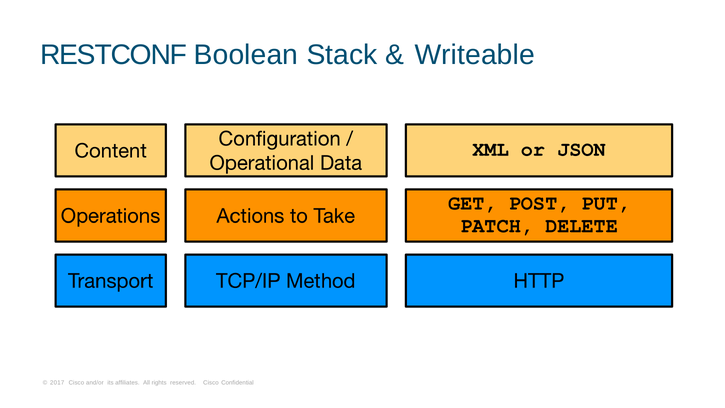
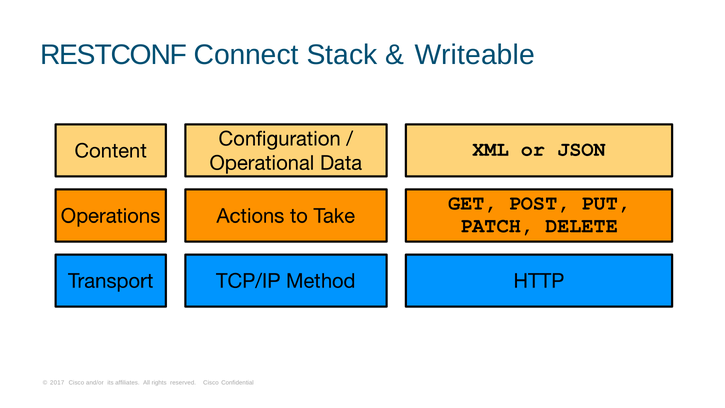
Boolean: Boolean -> Connect
